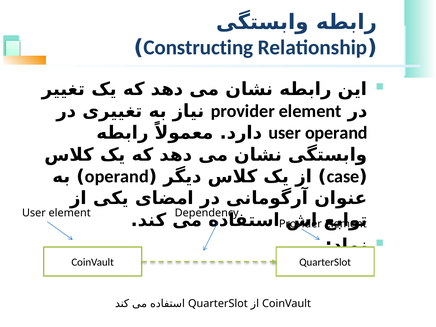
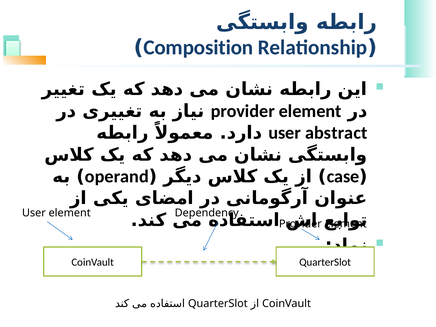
Constructing: Constructing -> Composition
user operand: operand -> abstract
